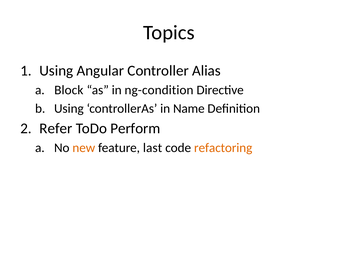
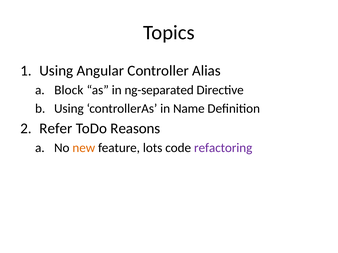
ng-condition: ng-condition -> ng-separated
Perform: Perform -> Reasons
last: last -> lots
refactoring colour: orange -> purple
